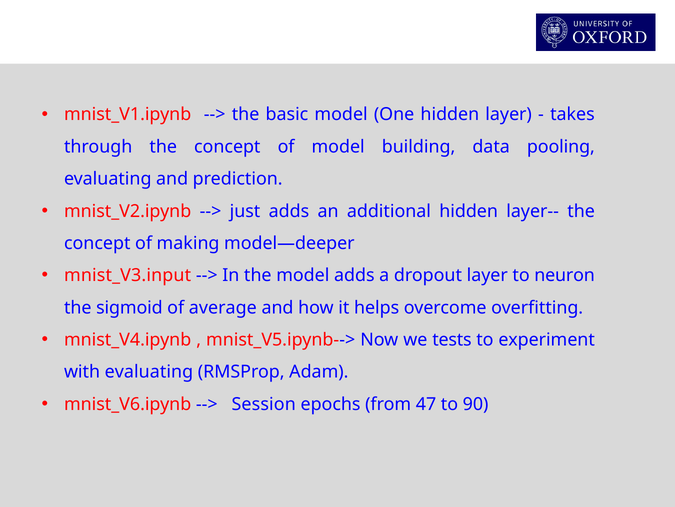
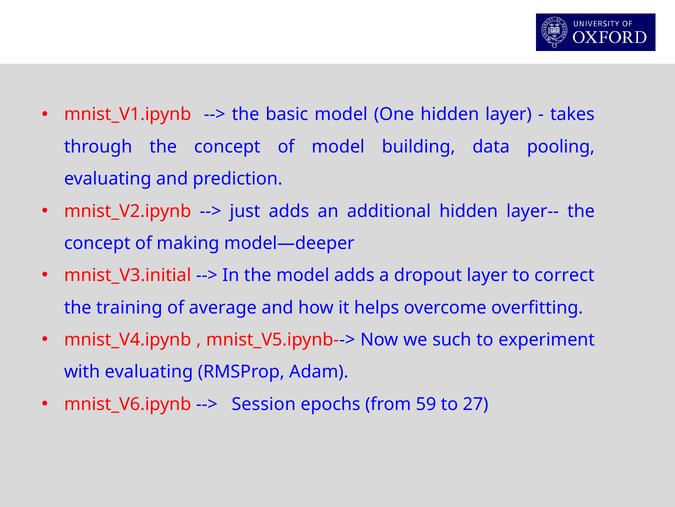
mnist_V3.input: mnist_V3.input -> mnist_V3.initial
neuron: neuron -> correct
sigmoid: sigmoid -> training
tests: tests -> such
47: 47 -> 59
90: 90 -> 27
